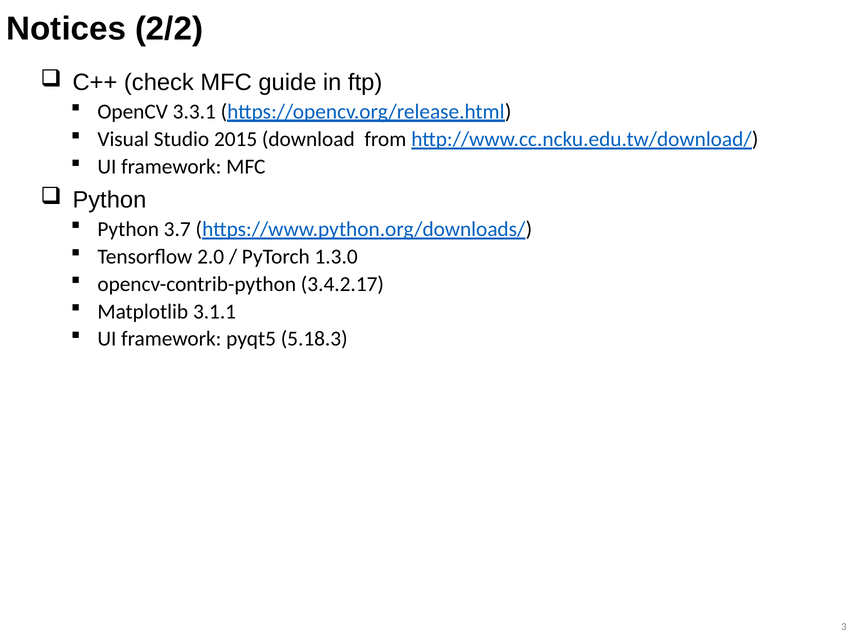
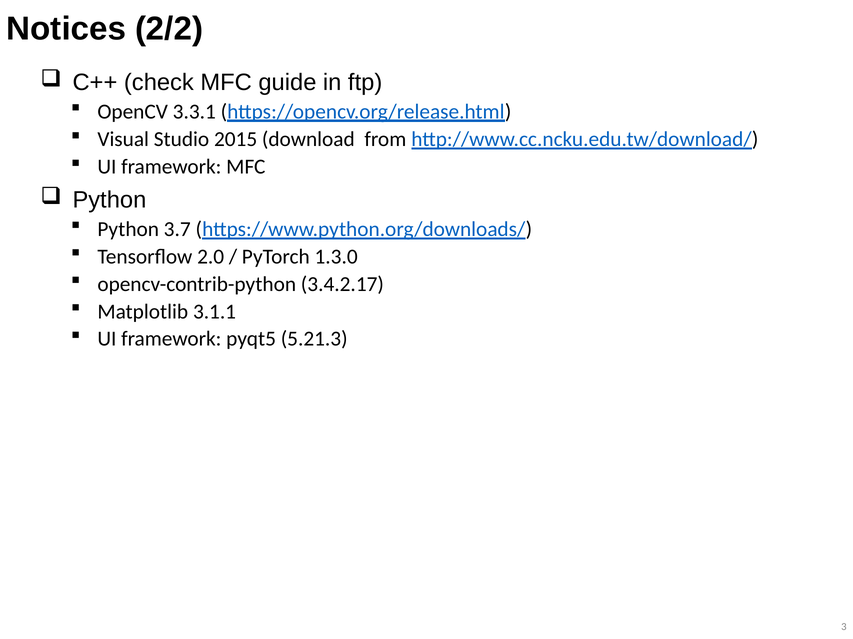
5.18.3: 5.18.3 -> 5.21.3
